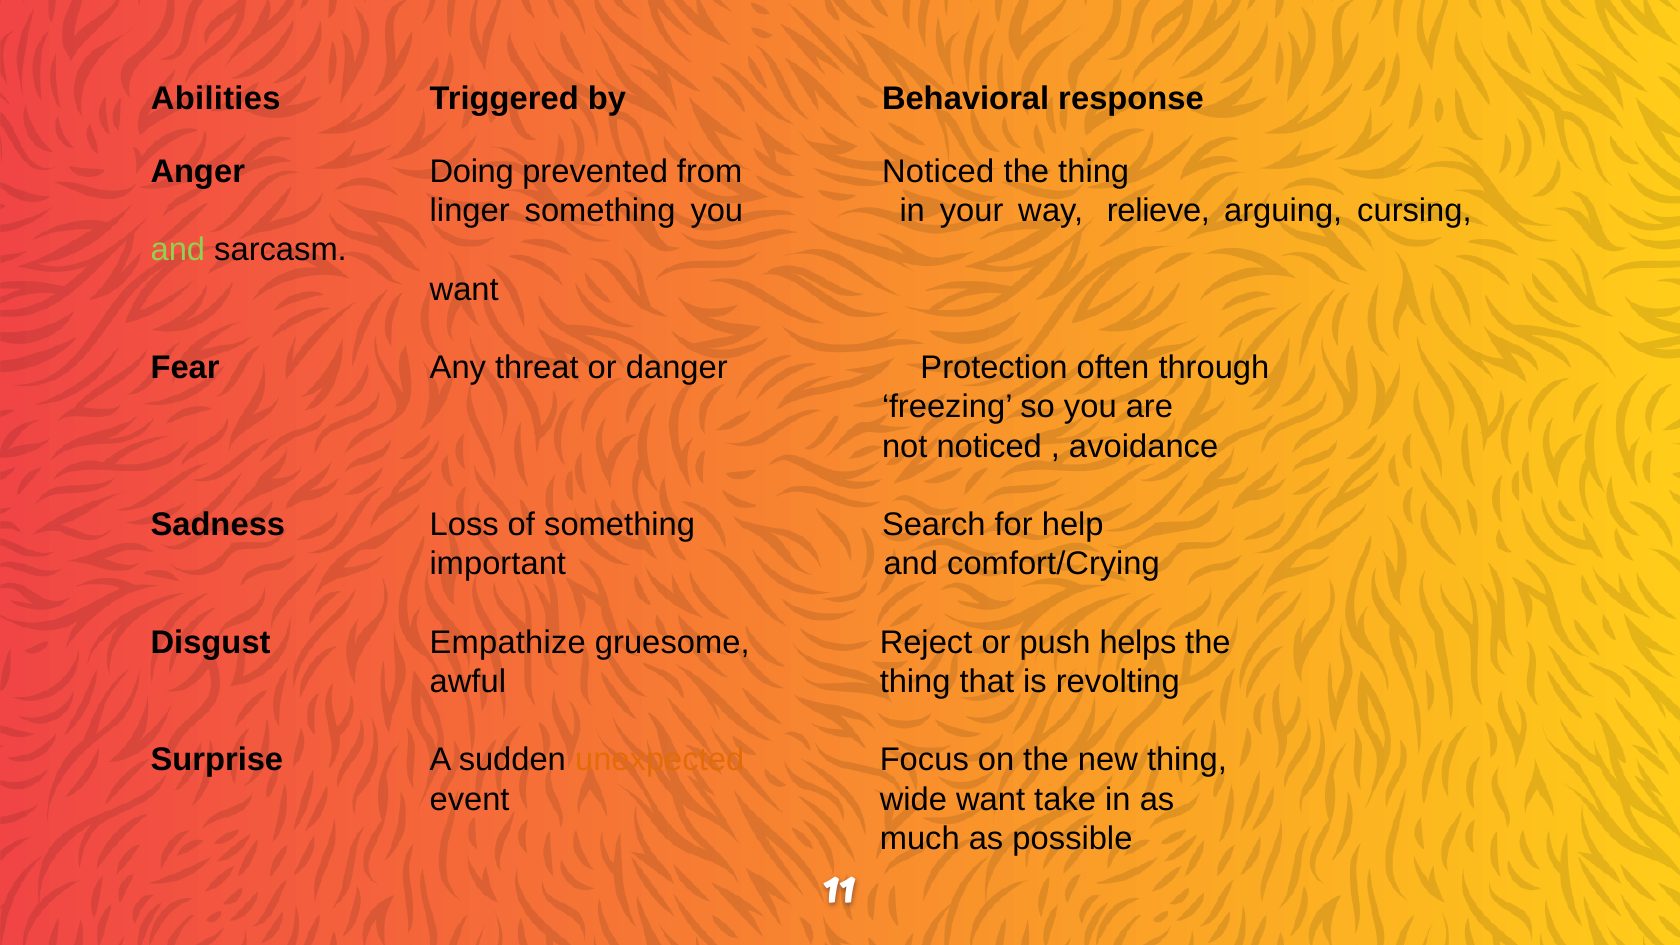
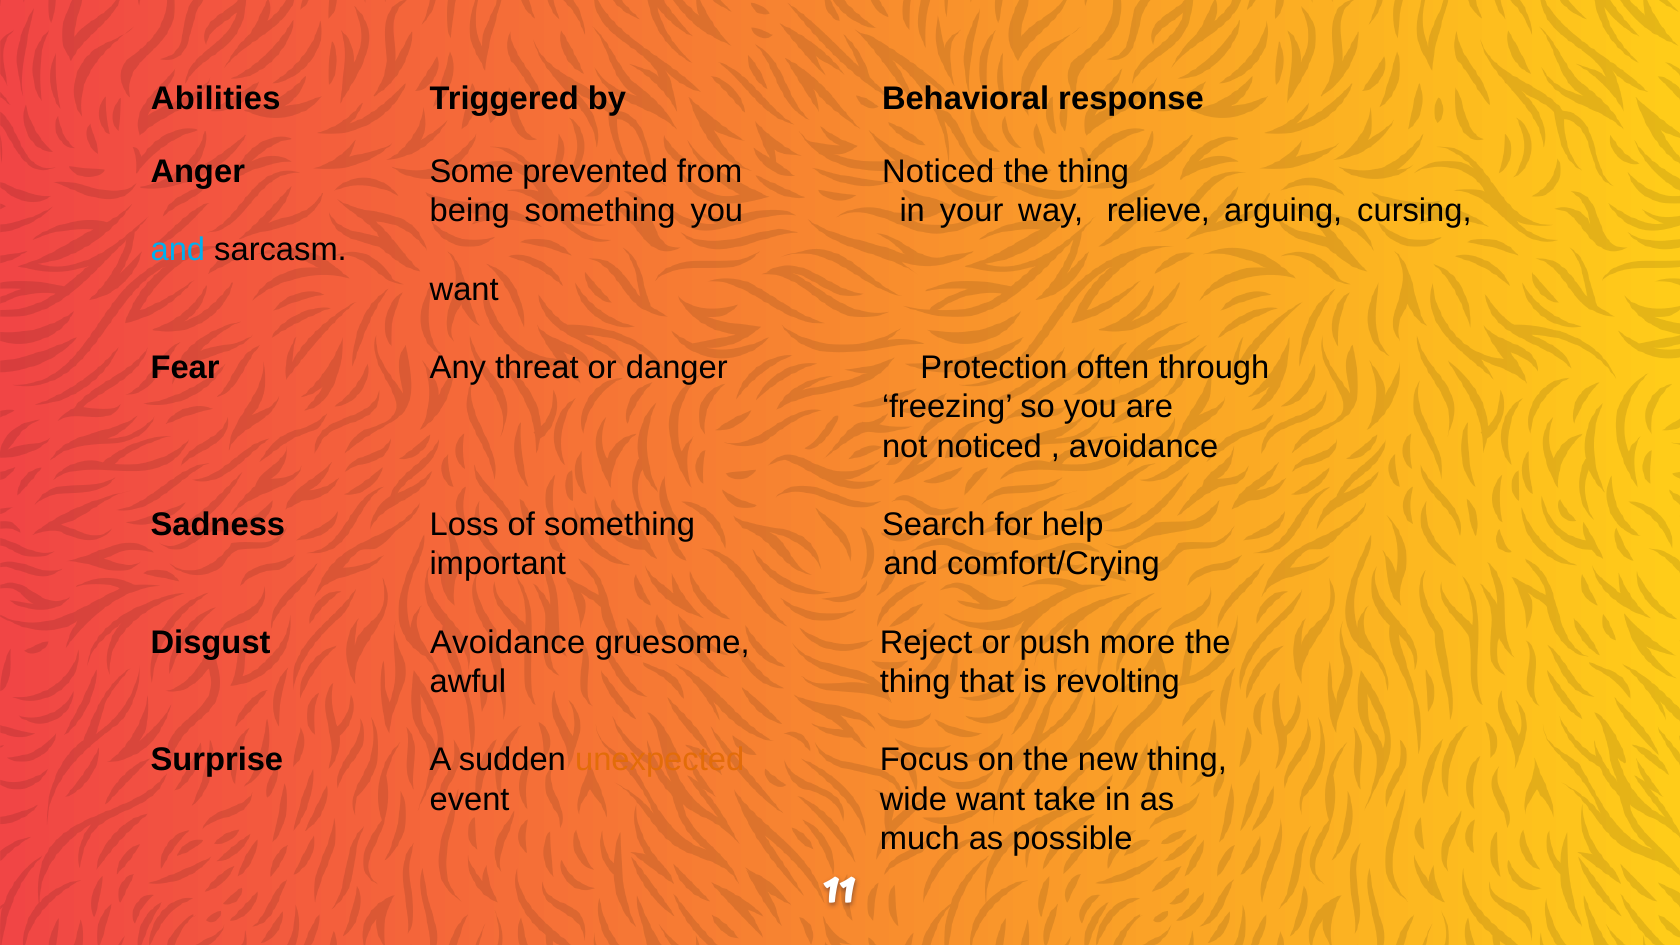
Doing: Doing -> Some
linger: linger -> being
and at (178, 250) colour: light green -> light blue
Disgust Empathize: Empathize -> Avoidance
helps: helps -> more
